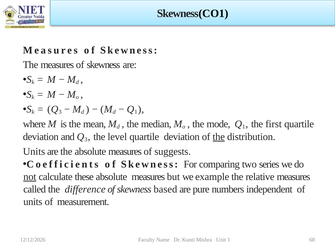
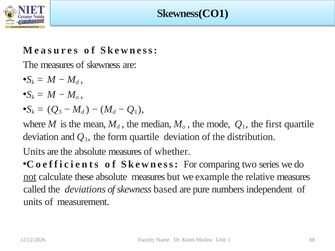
level: level -> form
the at (219, 137) underline: present -> none
suggests: suggests -> whether
difference: difference -> deviations
